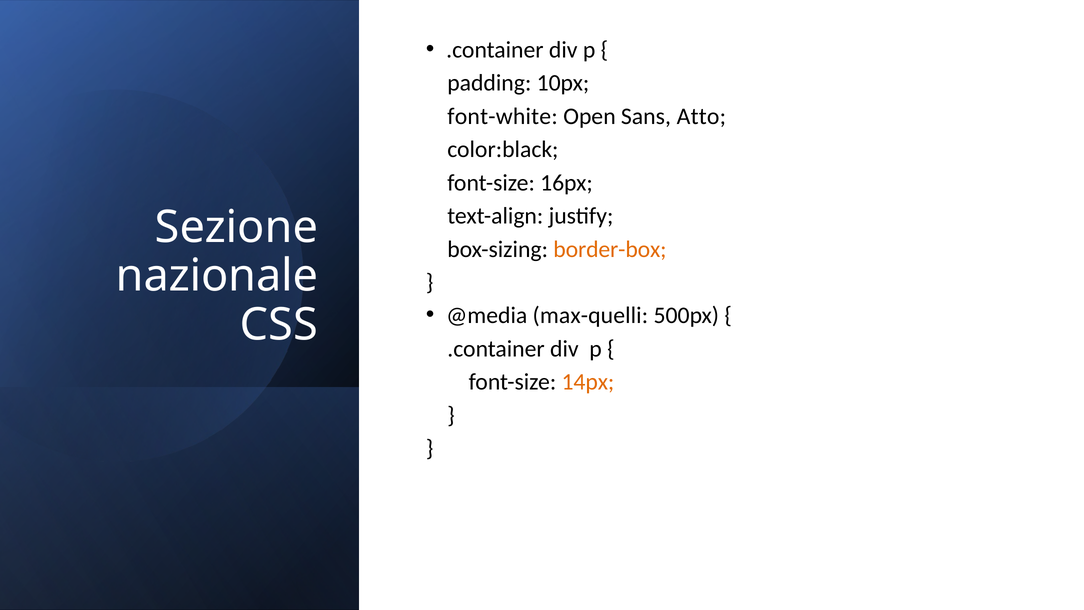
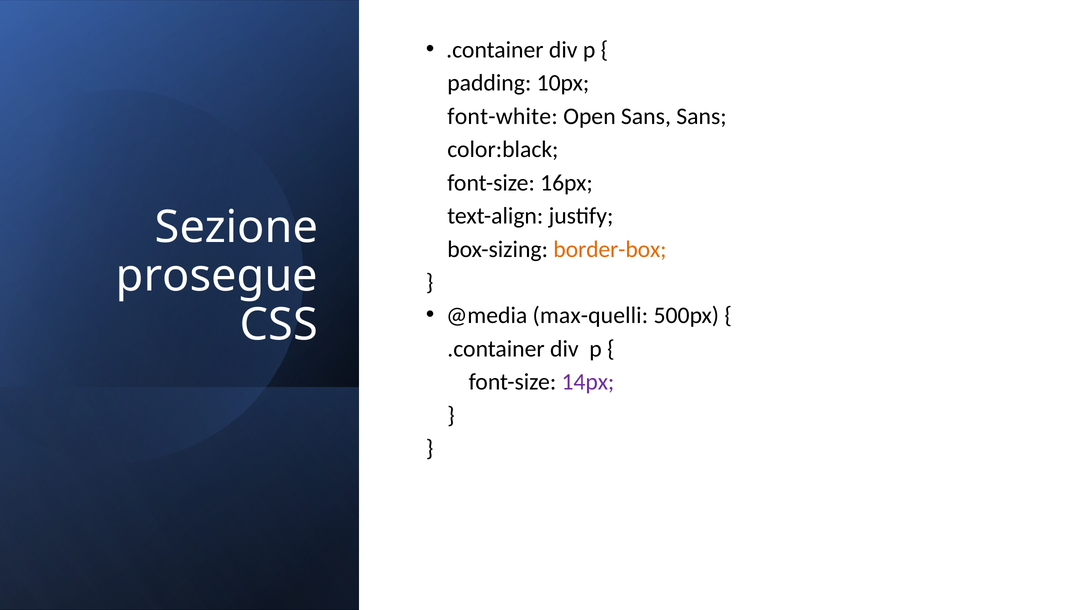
Sans Atto: Atto -> Sans
nazionale: nazionale -> prosegue
14px colour: orange -> purple
